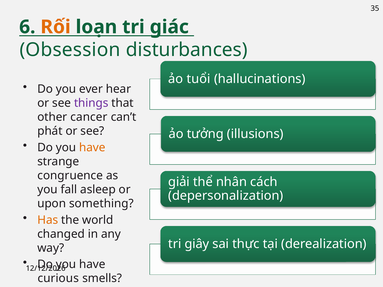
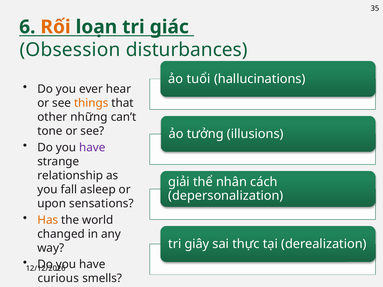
things colour: purple -> orange
cancer: cancer -> những
phát: phát -> tone
have at (92, 148) colour: orange -> purple
congruence: congruence -> relationship
something: something -> sensations
